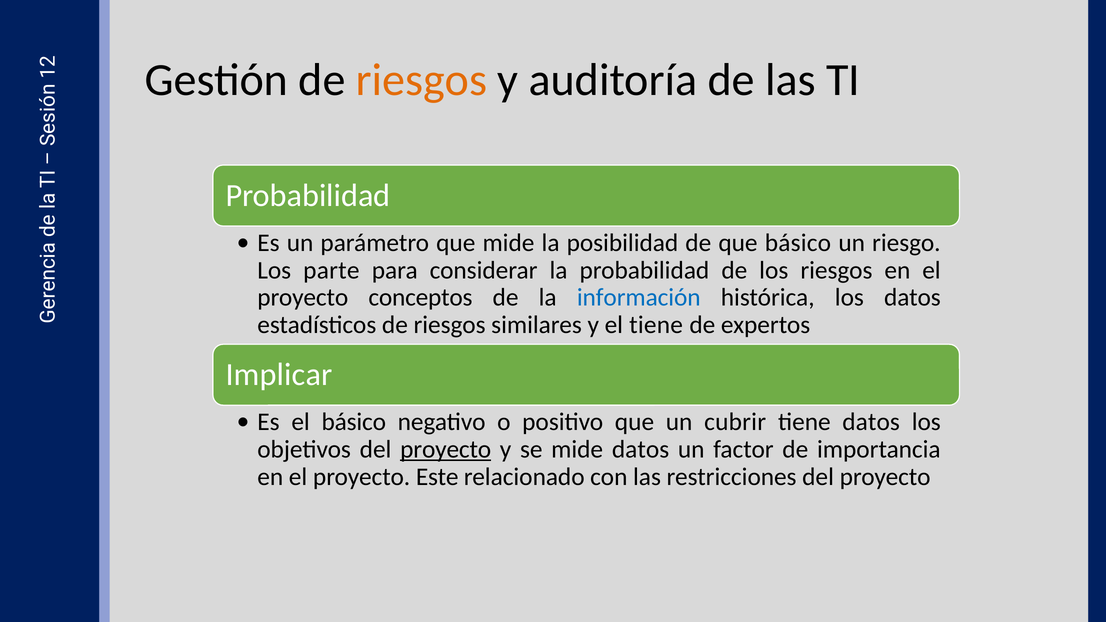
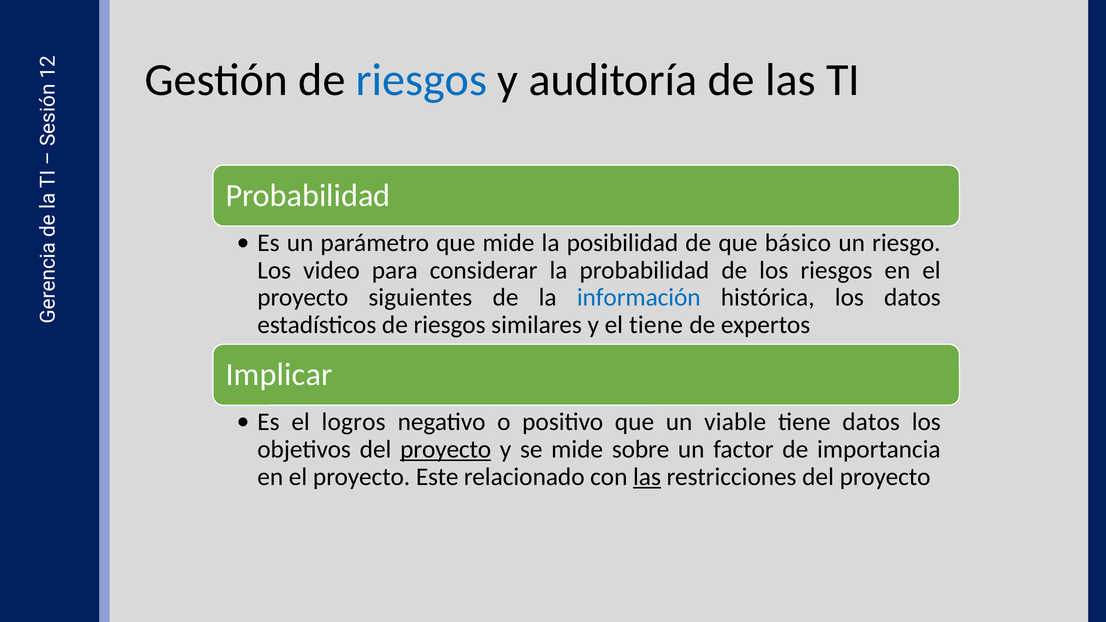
riesgos at (422, 80) colour: orange -> blue
parte: parte -> video
conceptos: conceptos -> siguientes
el básico: básico -> logros
cubrir: cubrir -> viable
mide datos: datos -> sobre
las at (647, 477) underline: none -> present
